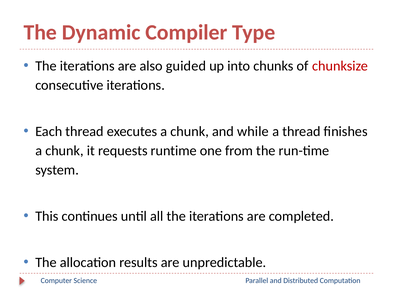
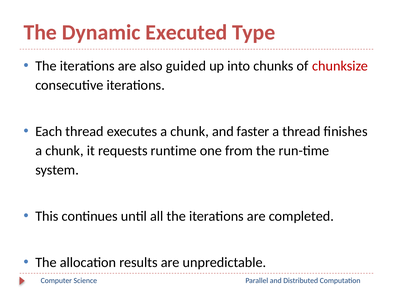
Compiler: Compiler -> Executed
while: while -> faster
